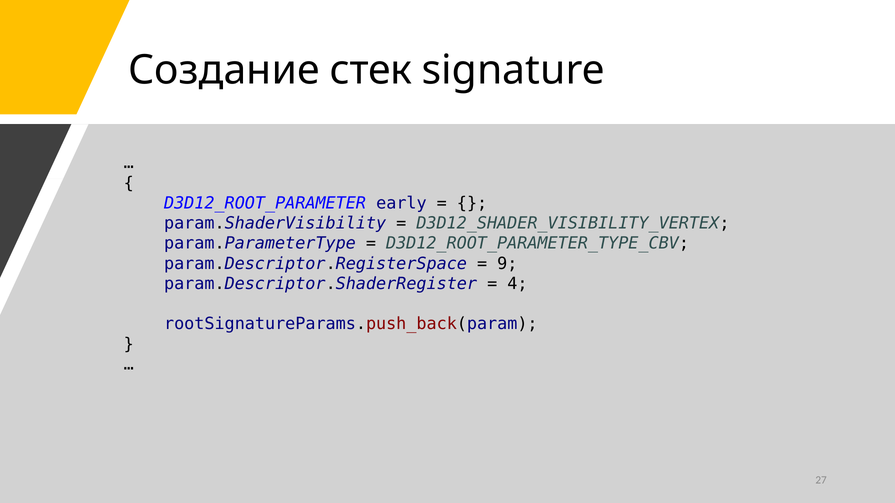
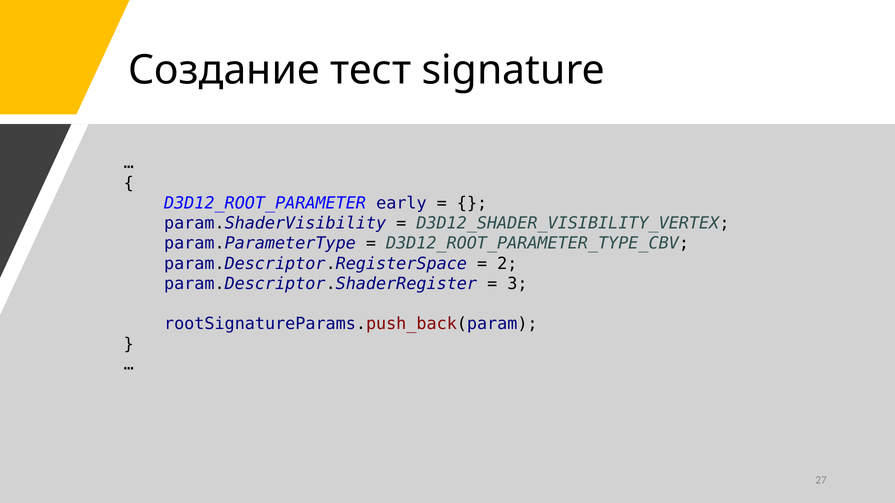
стек: стек -> тест
9: 9 -> 2
4: 4 -> 3
